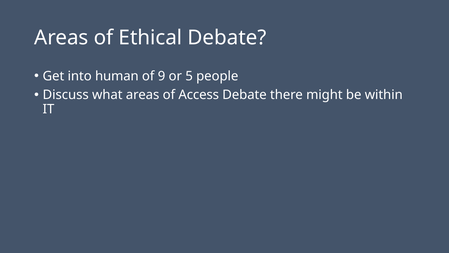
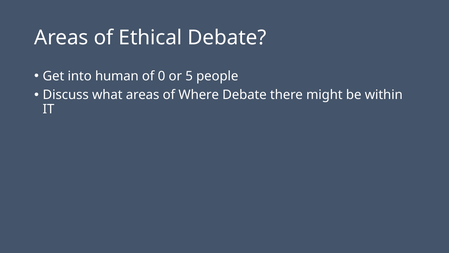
9: 9 -> 0
Access: Access -> Where
